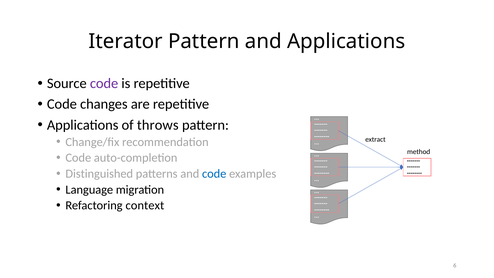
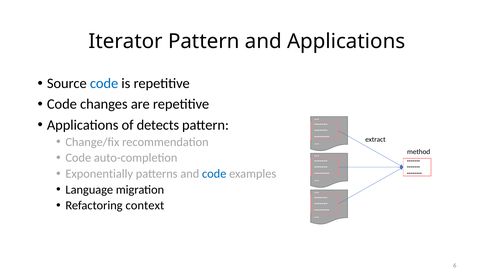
code at (104, 83) colour: purple -> blue
throws: throws -> detects
Distinguished: Distinguished -> Exponentially
